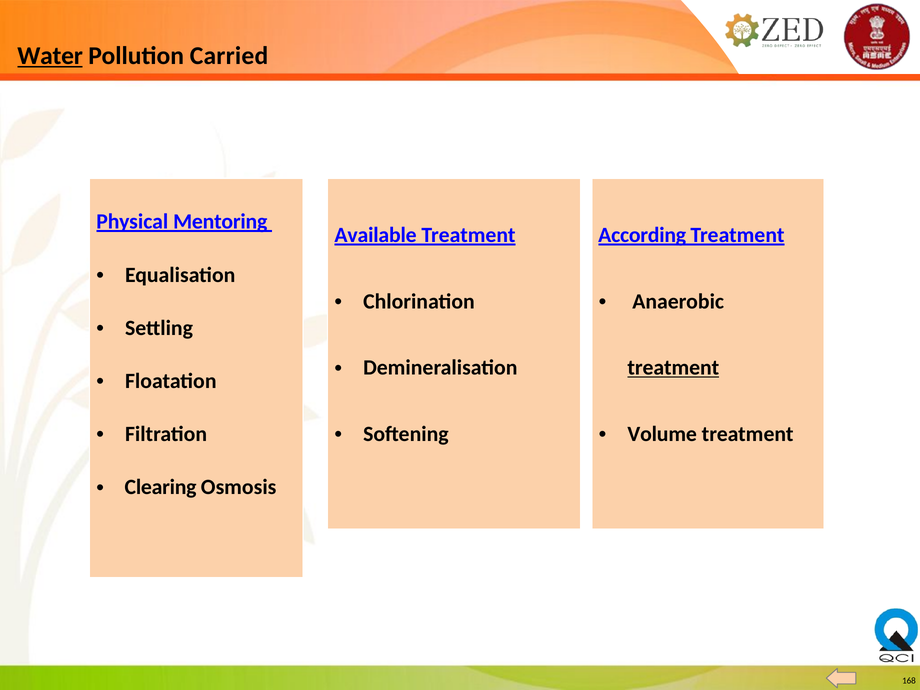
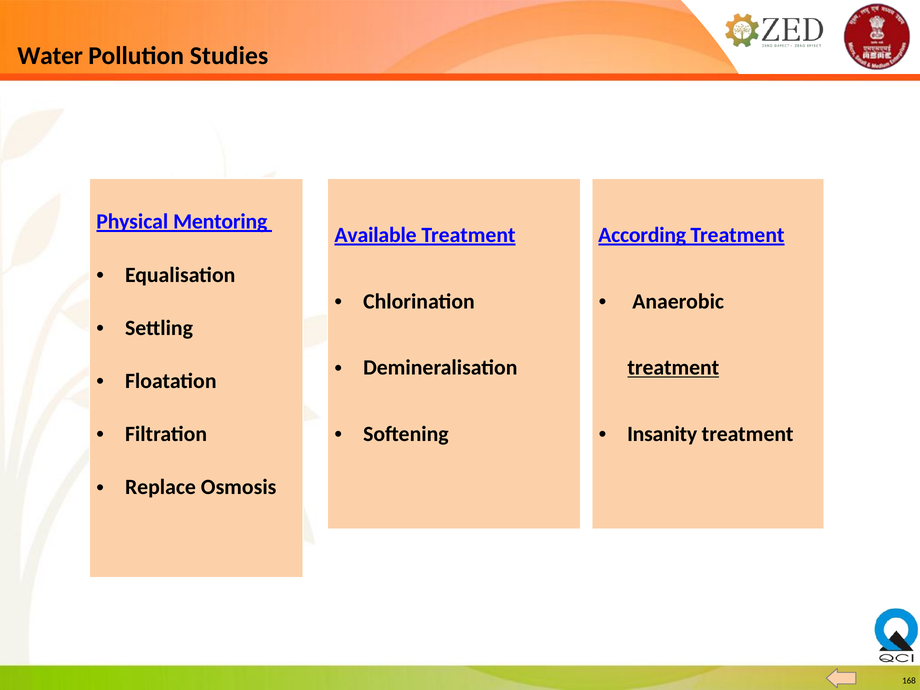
Water underline: present -> none
Carried: Carried -> Studies
Volume: Volume -> Insanity
Clearing: Clearing -> Replace
